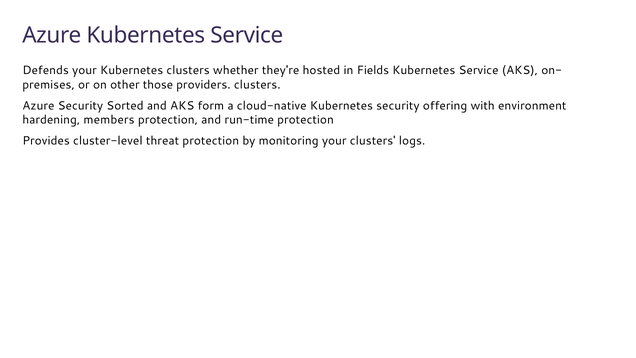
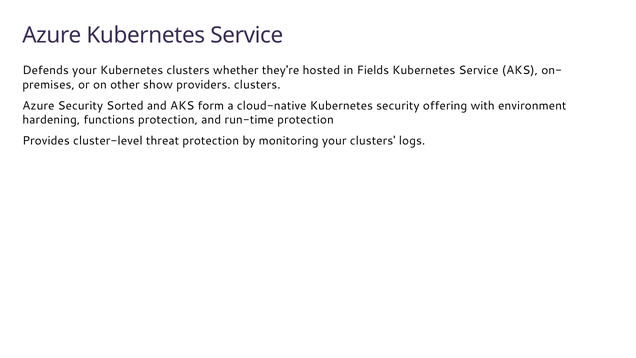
those: those -> show
members: members -> functions
